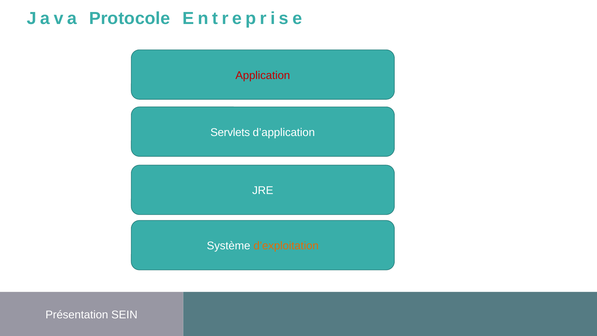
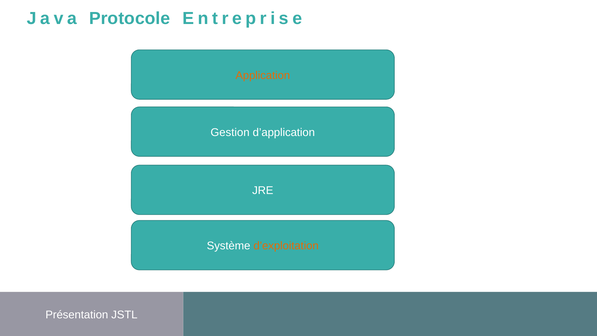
Application colour: red -> orange
Servlets: Servlets -> Gestion
SEIN: SEIN -> JSTL
